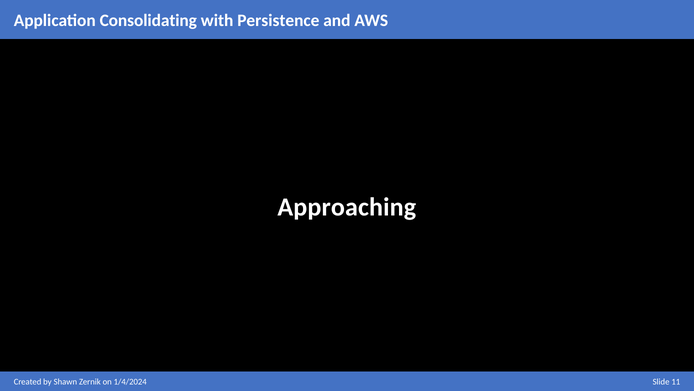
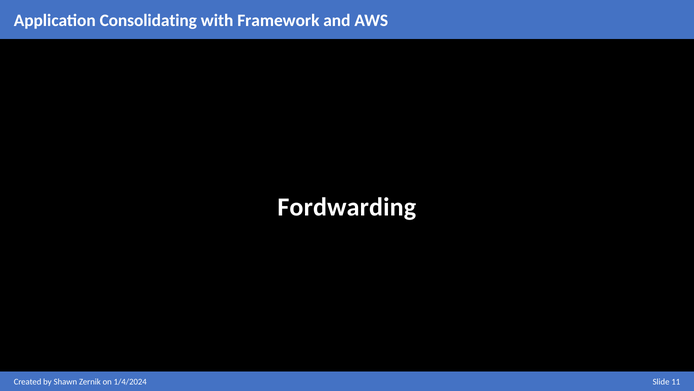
Persistence: Persistence -> Framework
Approaching: Approaching -> Fordwarding
